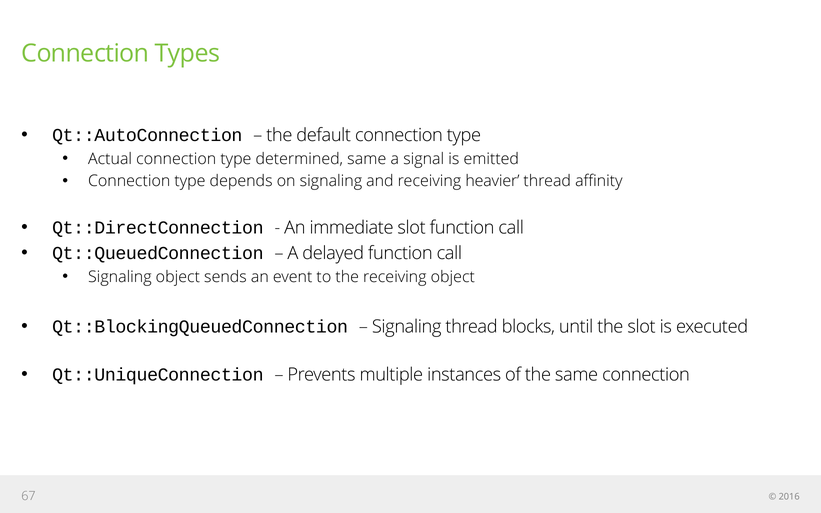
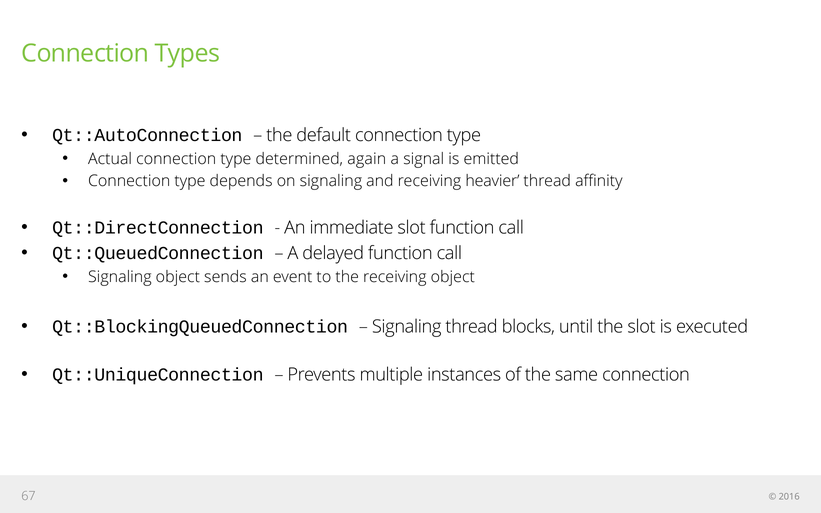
determined same: same -> again
